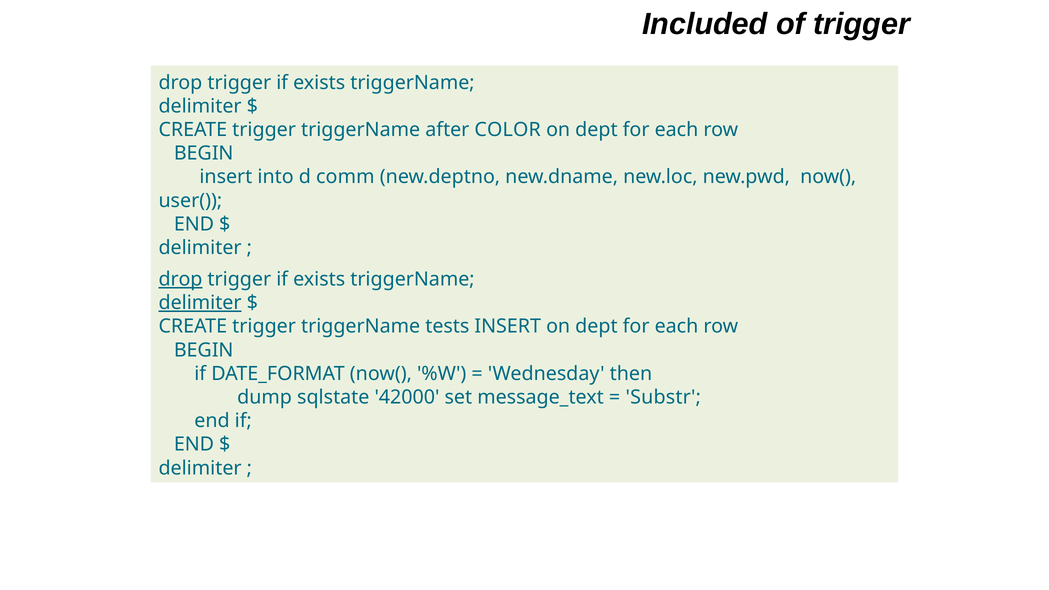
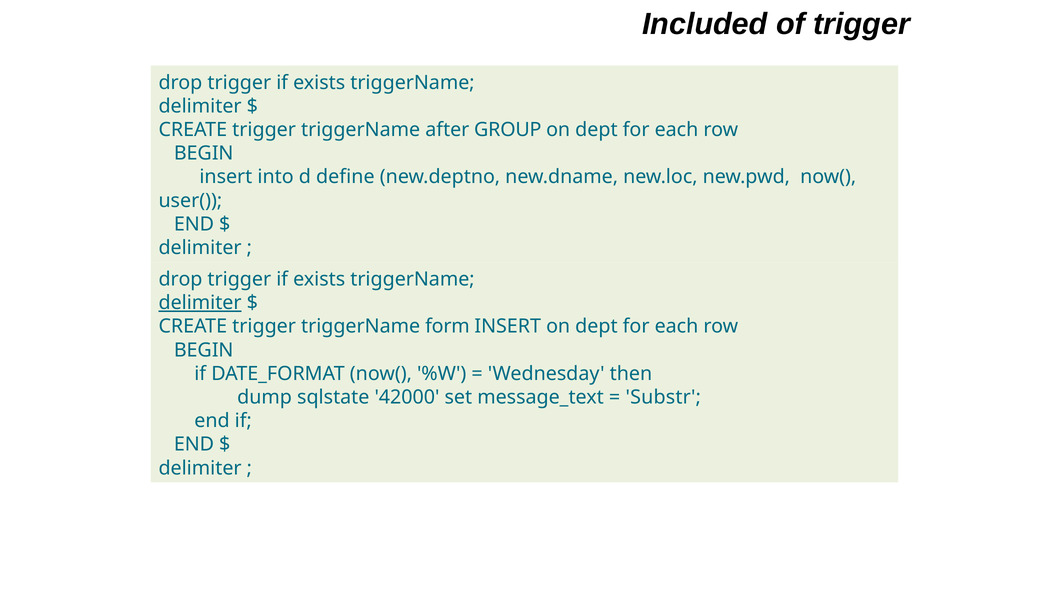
COLOR: COLOR -> GROUP
comm: comm -> define
drop at (180, 279) underline: present -> none
tests: tests -> form
